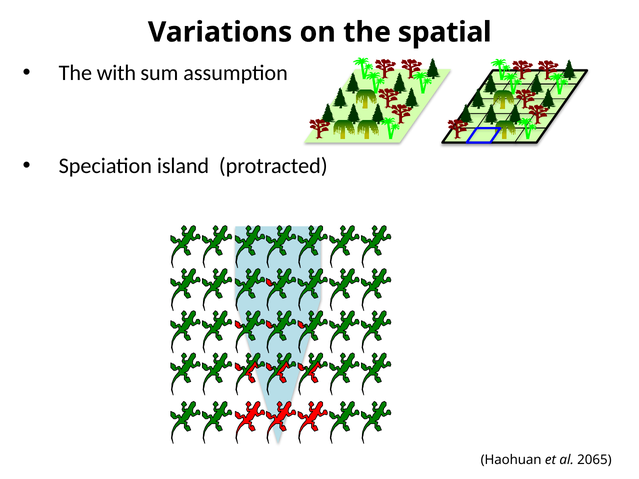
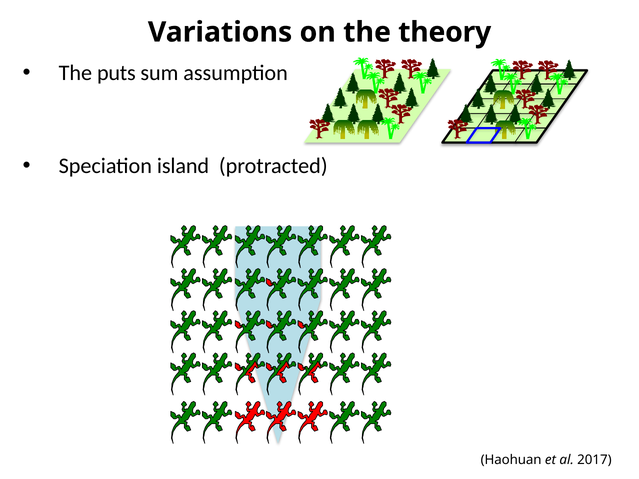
spatial: spatial -> theory
with: with -> puts
2065: 2065 -> 2017
